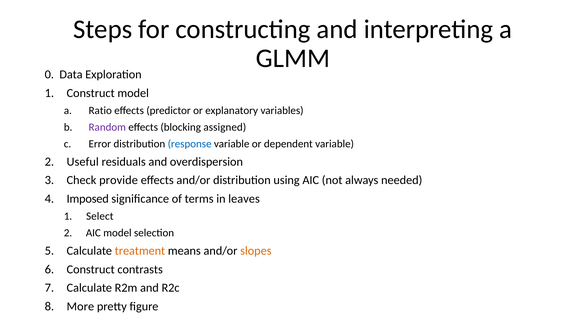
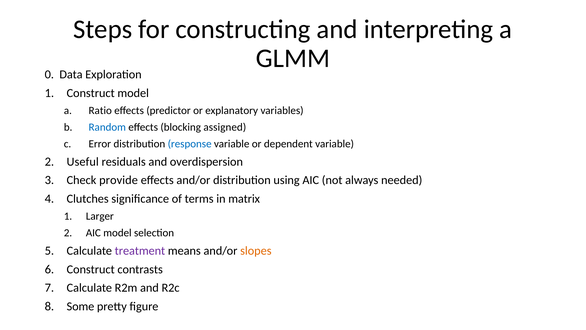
Random colour: purple -> blue
Imposed: Imposed -> Clutches
leaves: leaves -> matrix
Select: Select -> Larger
treatment colour: orange -> purple
More: More -> Some
